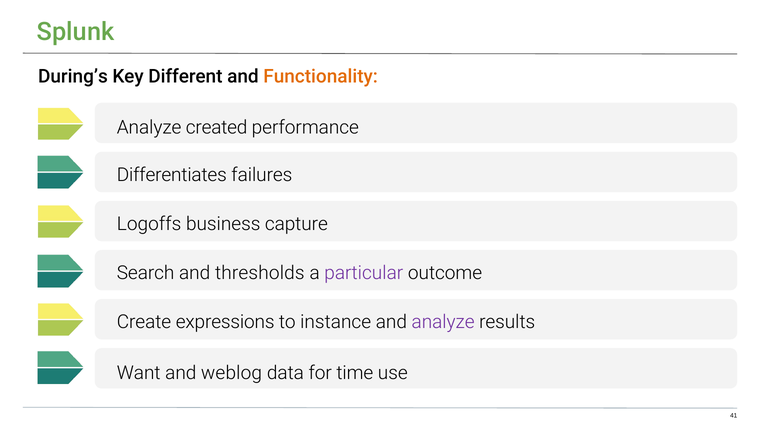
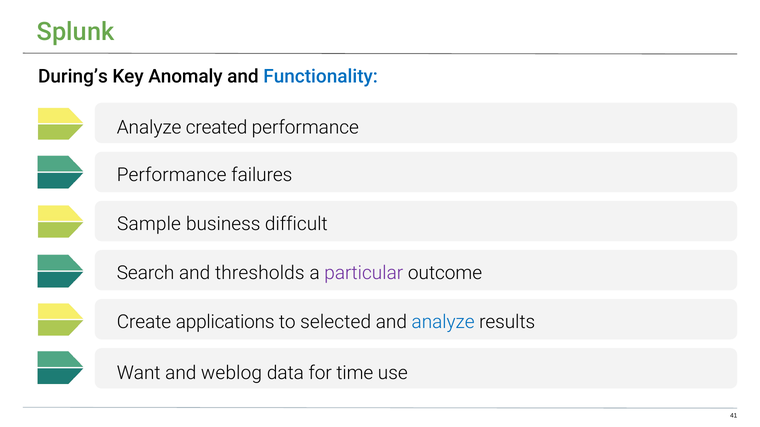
Different: Different -> Anomaly
Functionality colour: orange -> blue
Differentiates at (172, 175): Differentiates -> Performance
Logoffs: Logoffs -> Sample
capture: capture -> difficult
expressions: expressions -> applications
instance: instance -> selected
analyze at (443, 323) colour: purple -> blue
